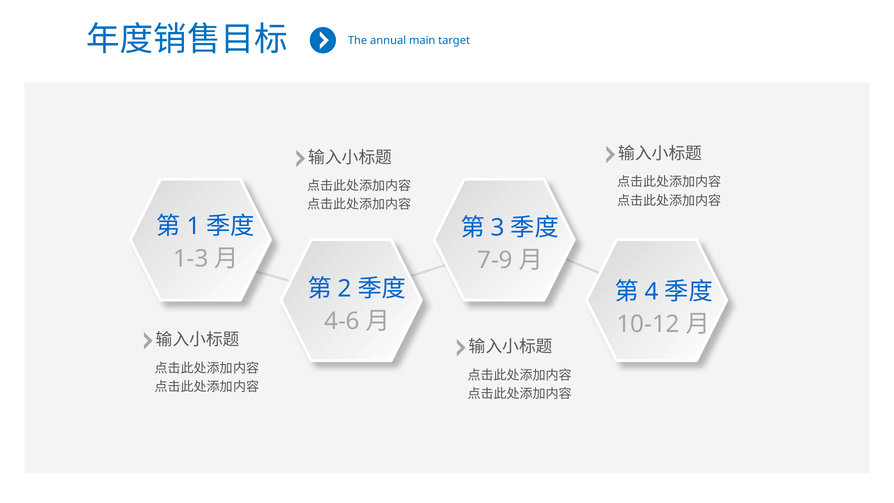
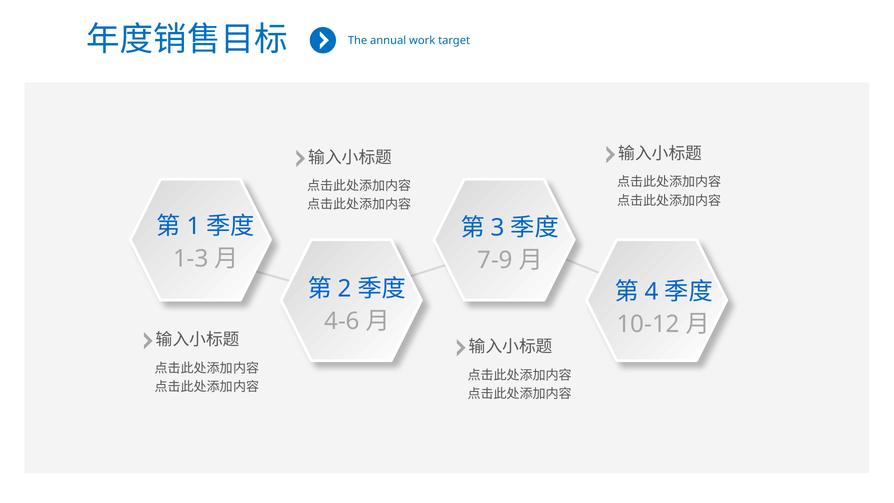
main: main -> work
